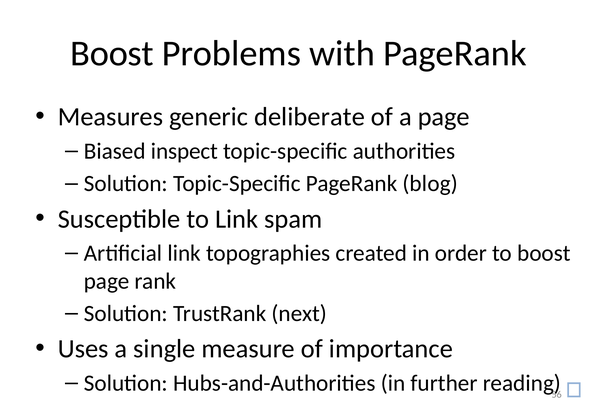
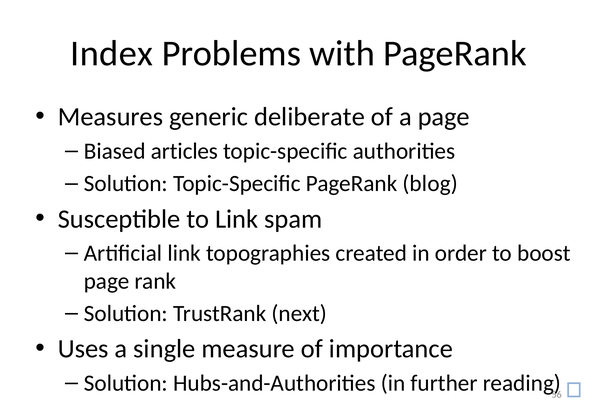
Boost at (112, 54): Boost -> Index
inspect: inspect -> articles
